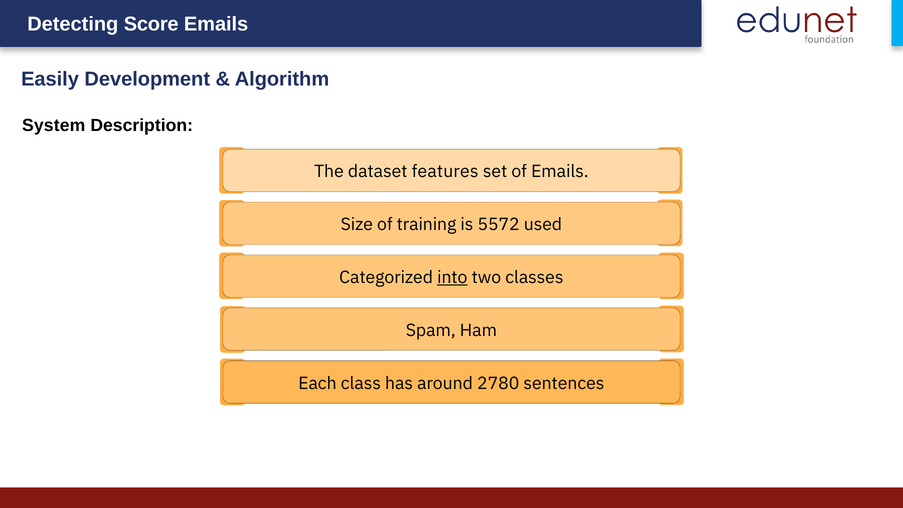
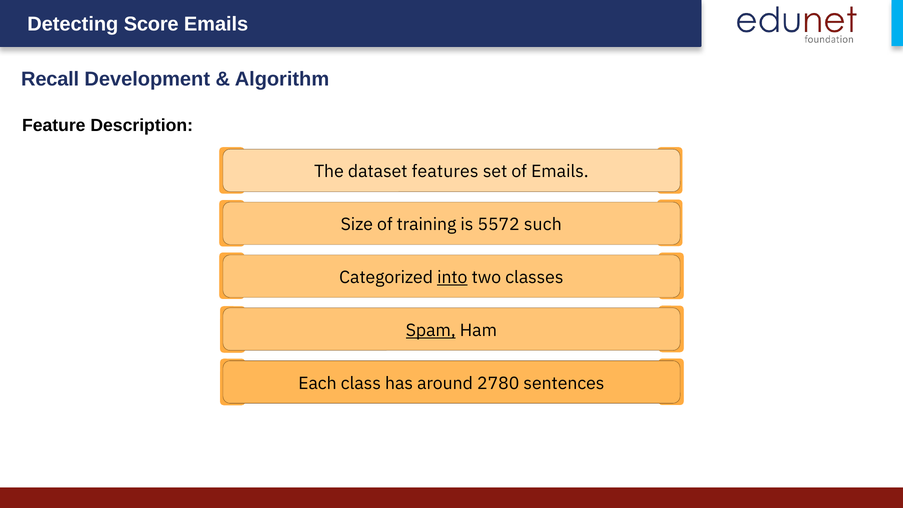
Easily: Easily -> Recall
System: System -> Feature
used: used -> such
Spam underline: none -> present
